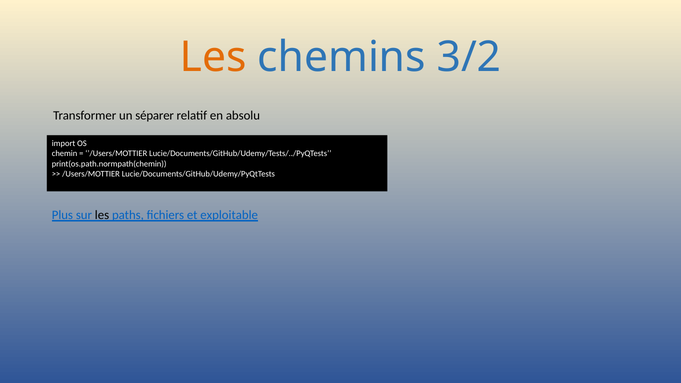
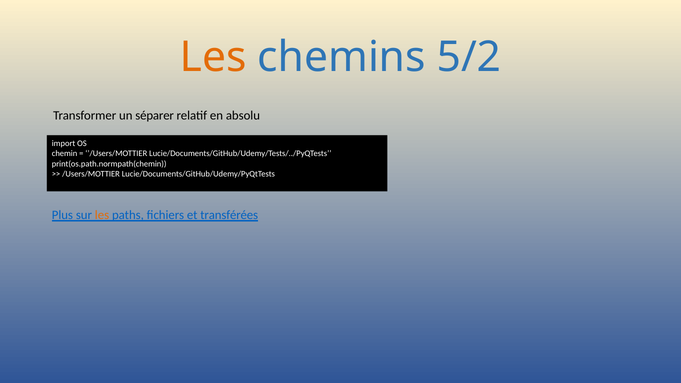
3/2: 3/2 -> 5/2
les at (102, 215) colour: black -> orange
exploitable: exploitable -> transférées
